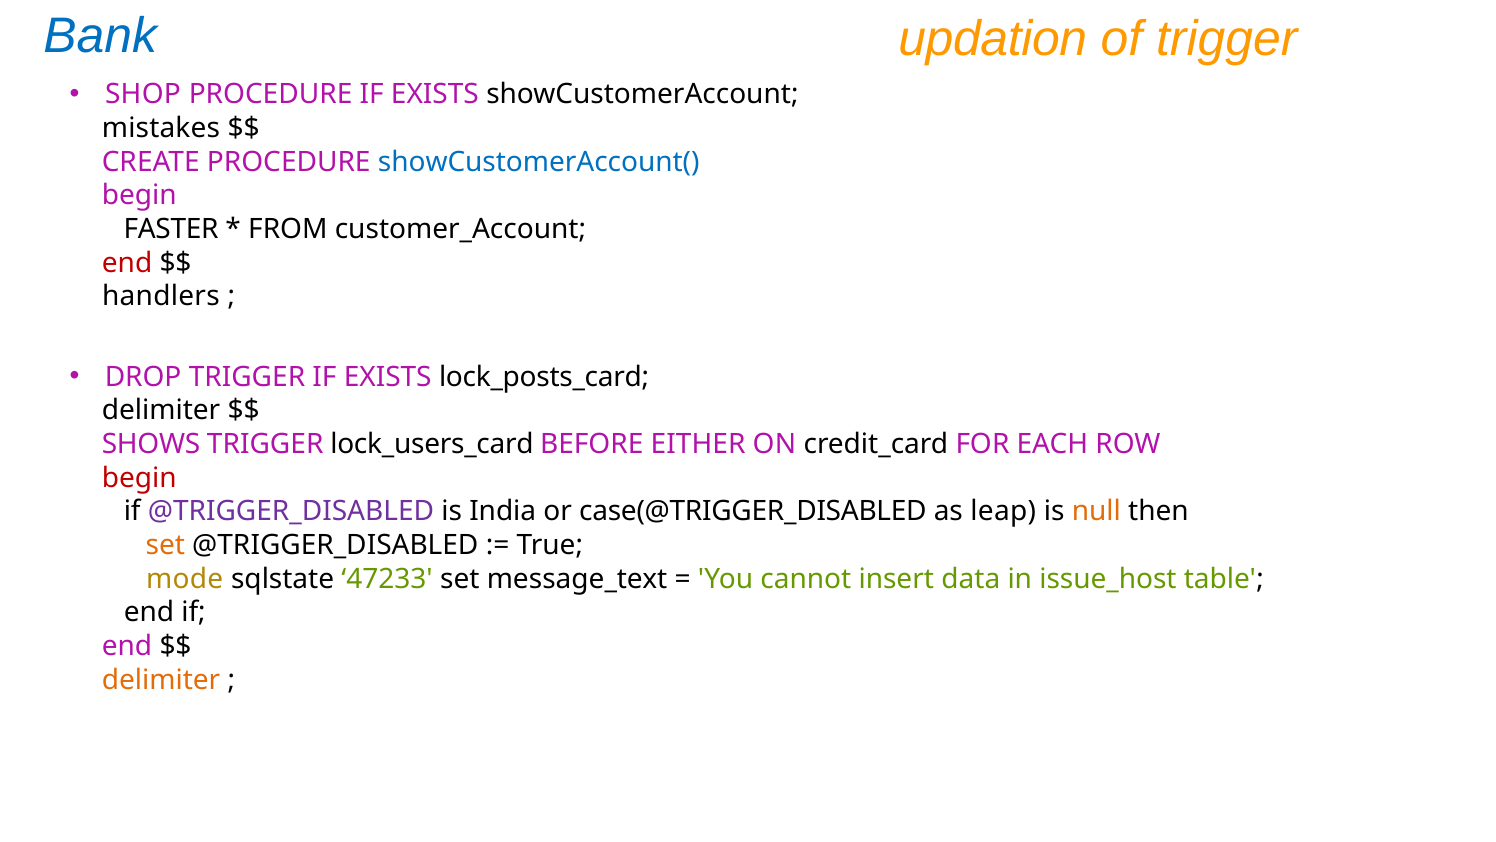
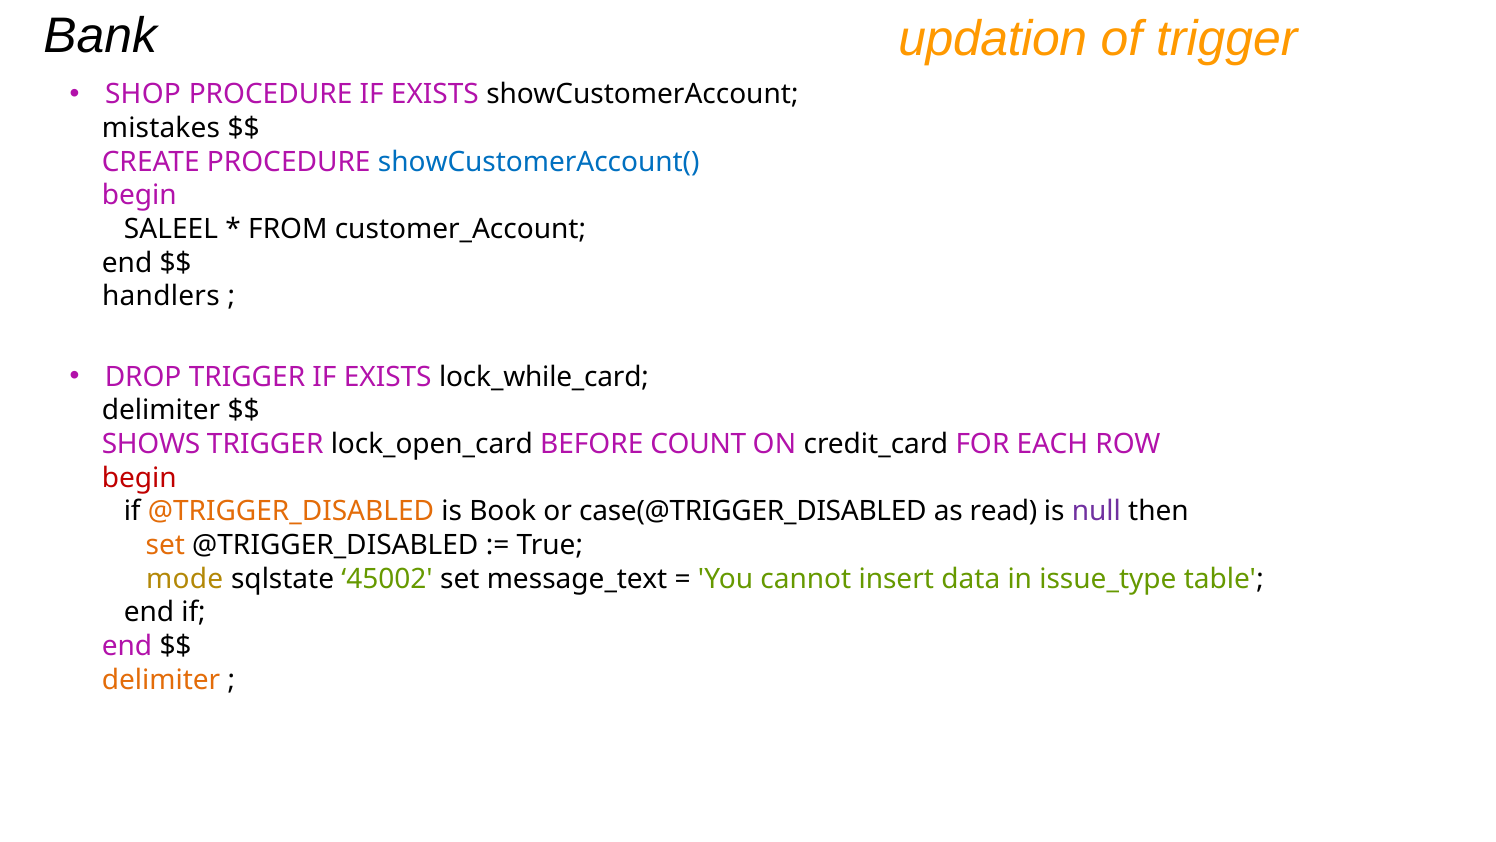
Bank colour: blue -> black
FASTER: FASTER -> SALEEL
end at (127, 263) colour: red -> black
lock_posts_card: lock_posts_card -> lock_while_card
lock_users_card: lock_users_card -> lock_open_card
EITHER: EITHER -> COUNT
@TRIGGER_DISABLED at (291, 511) colour: purple -> orange
India: India -> Book
leap: leap -> read
null colour: orange -> purple
47233: 47233 -> 45002
issue_host: issue_host -> issue_type
